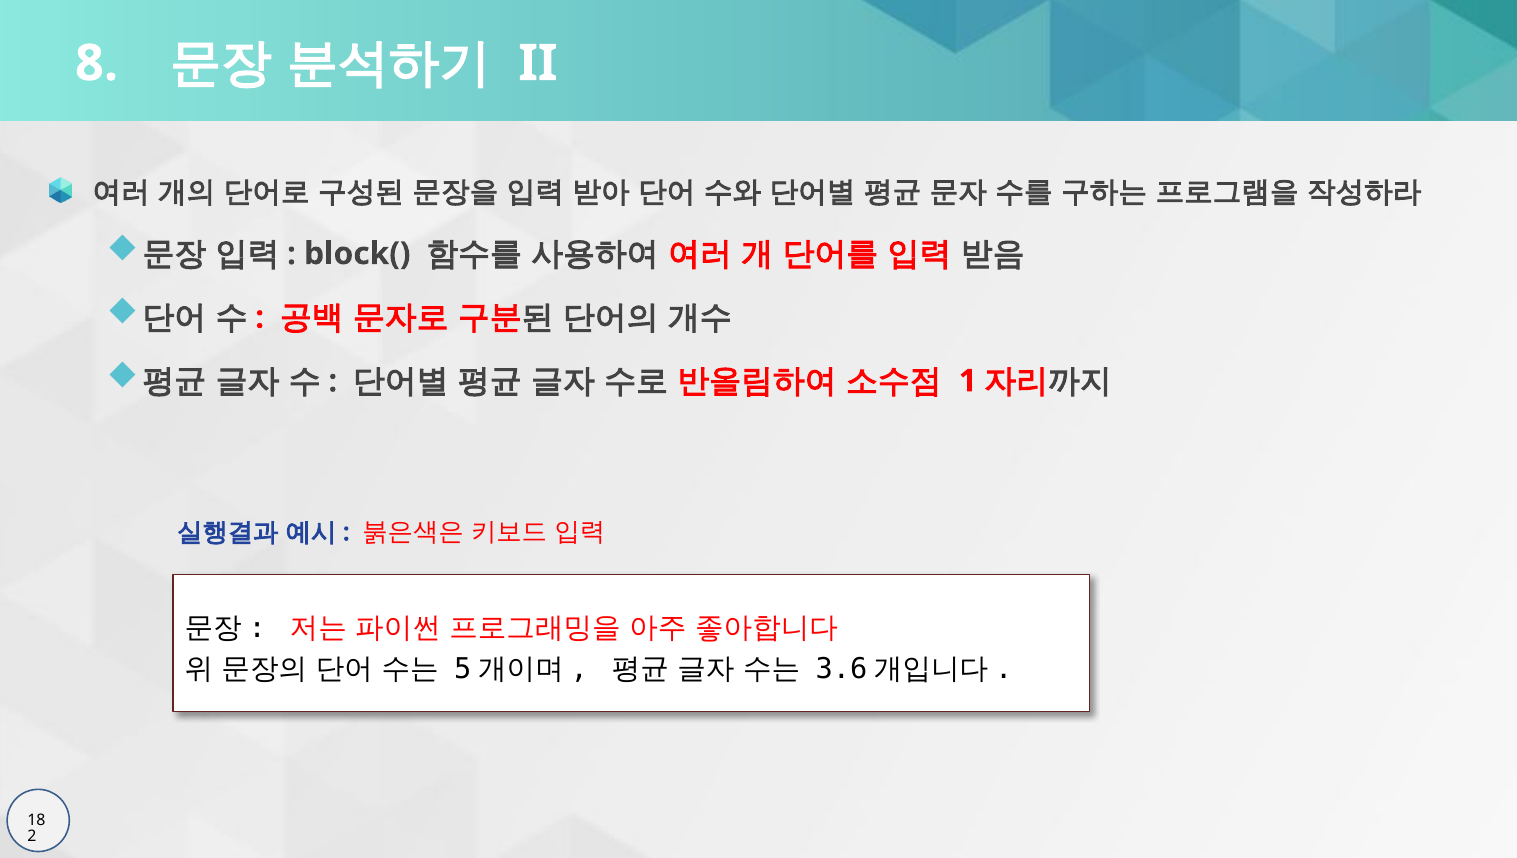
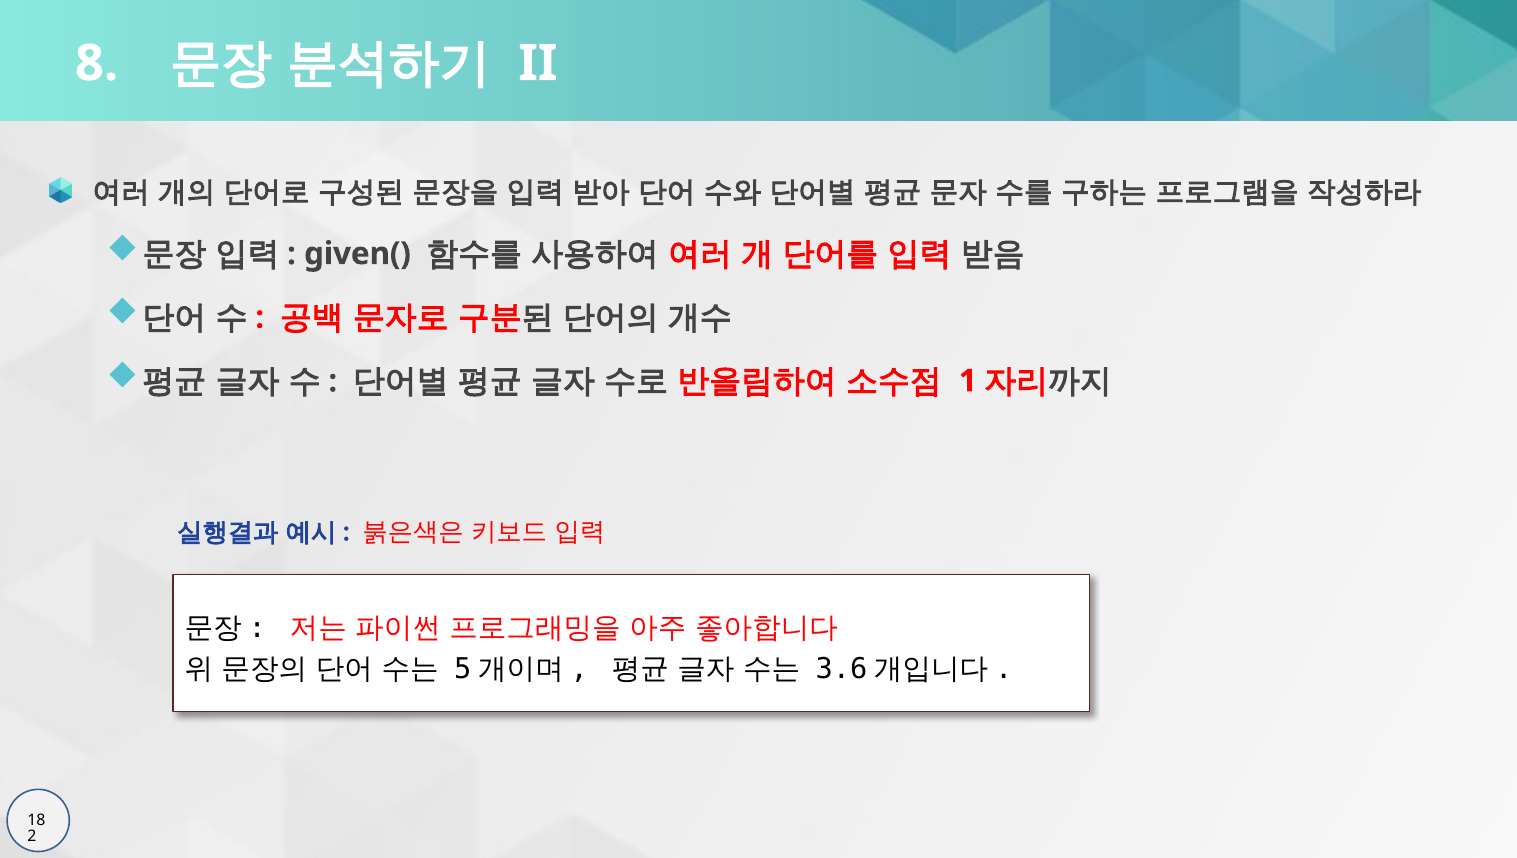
block(: block( -> given(
